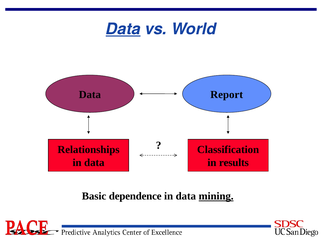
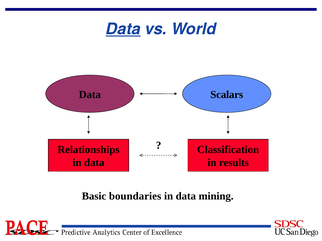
Report: Report -> Scalars
dependence: dependence -> boundaries
mining underline: present -> none
